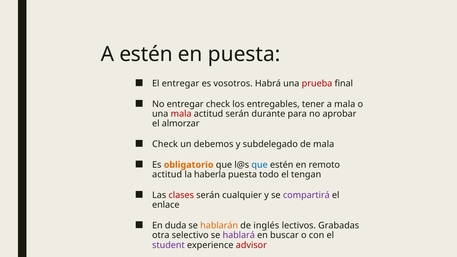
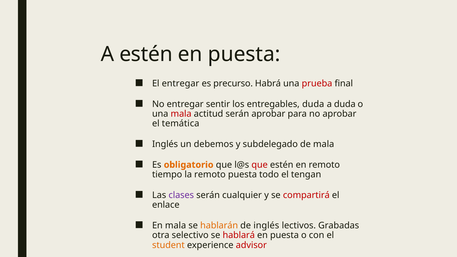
vosotros: vosotros -> precurso
entregar check: check -> sentir
entregables tener: tener -> duda
a mala: mala -> duda
serán durante: durante -> aprobar
almorzar: almorzar -> temática
Check at (165, 144): Check -> Inglés
que at (260, 165) colour: blue -> red
actitud at (167, 175): actitud -> tiempo
la haberla: haberla -> remoto
clases colour: red -> purple
compartirá colour: purple -> red
En duda: duda -> mala
hablará colour: purple -> red
buscar at (284, 235): buscar -> puesta
student colour: purple -> orange
